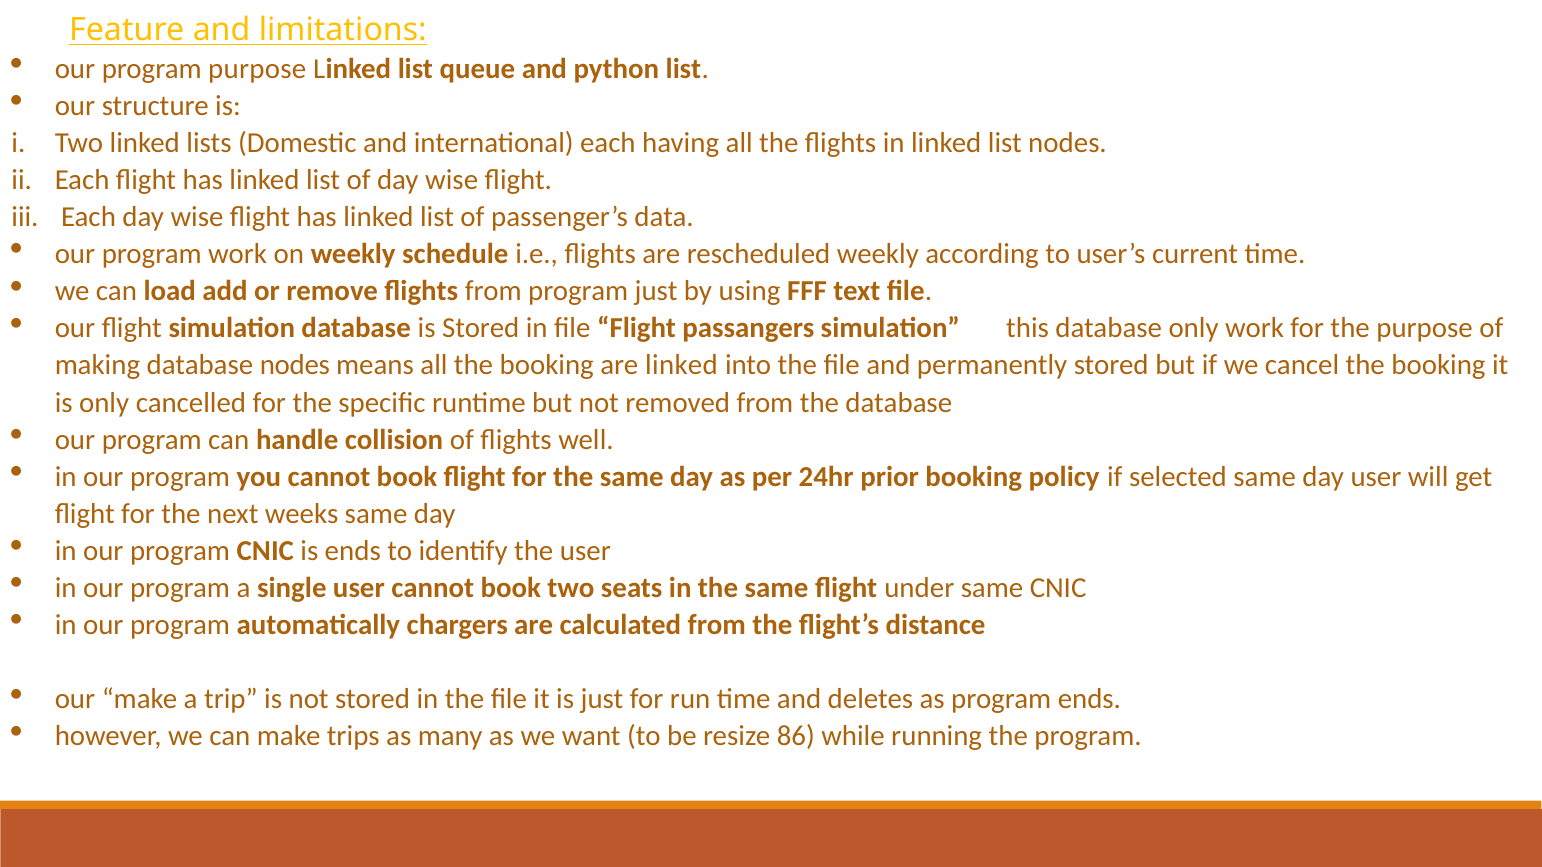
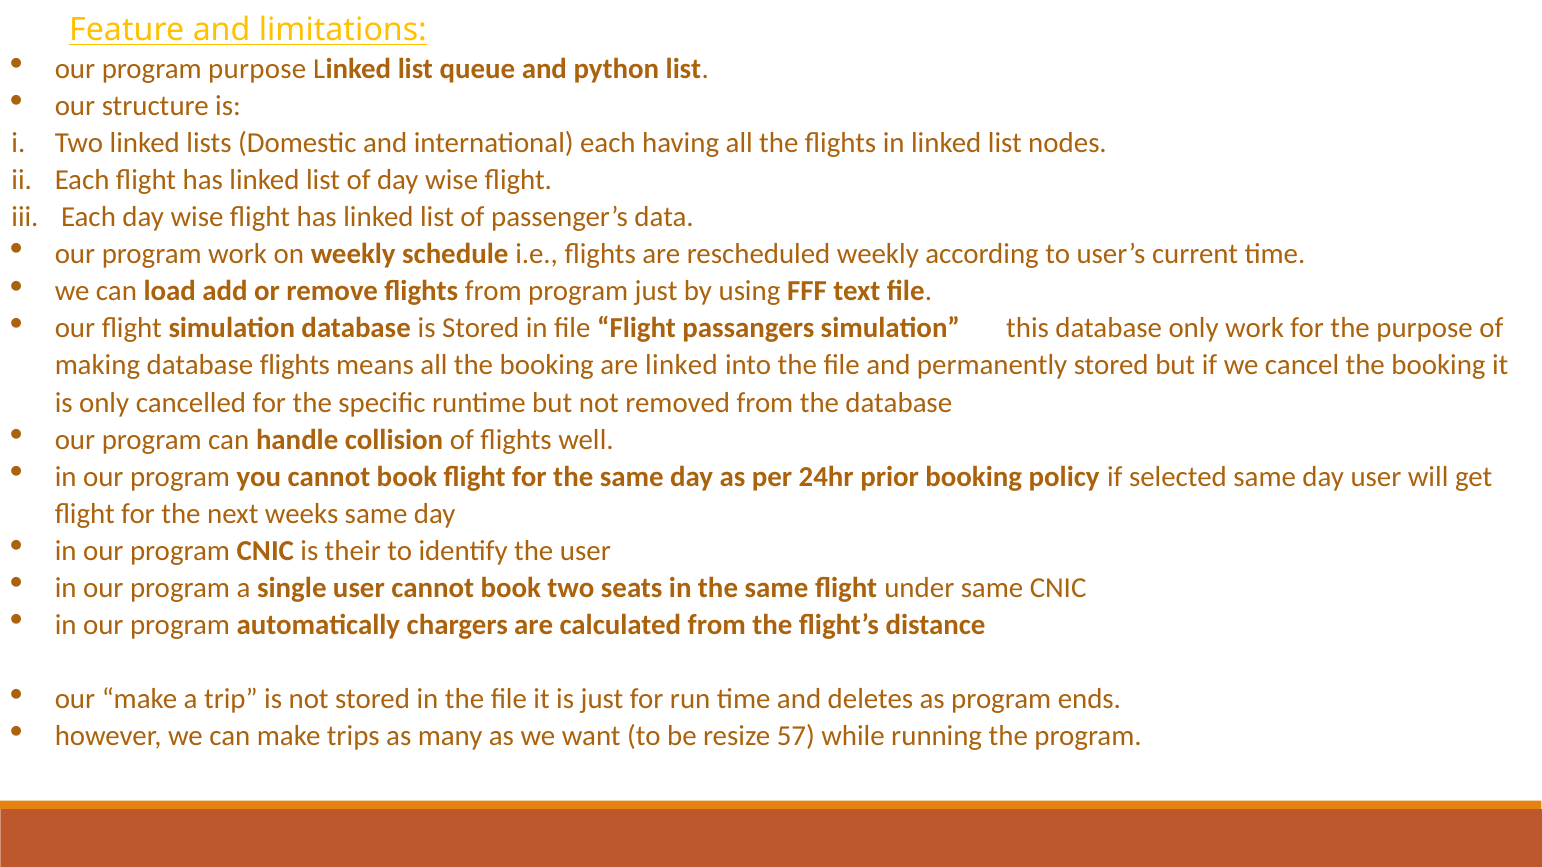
database nodes: nodes -> flights
is ends: ends -> their
86: 86 -> 57
